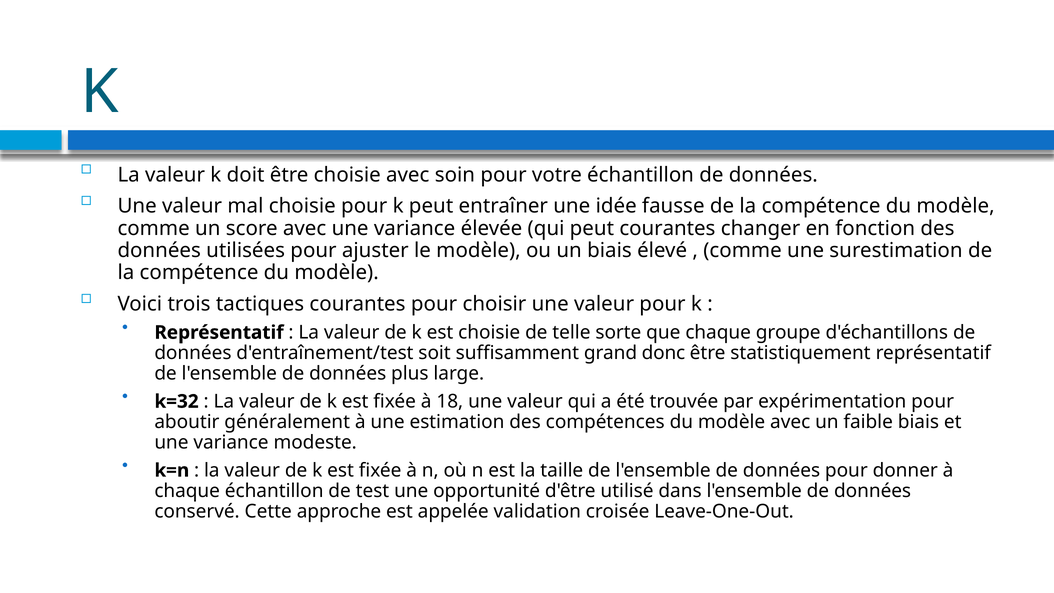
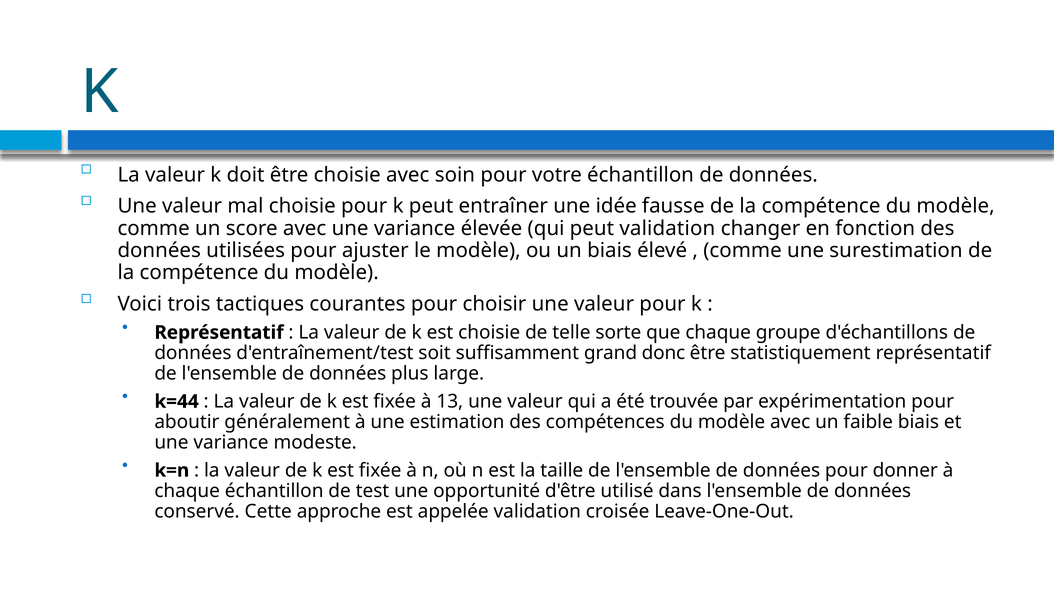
peut courantes: courantes -> validation
k=32: k=32 -> k=44
18: 18 -> 13
